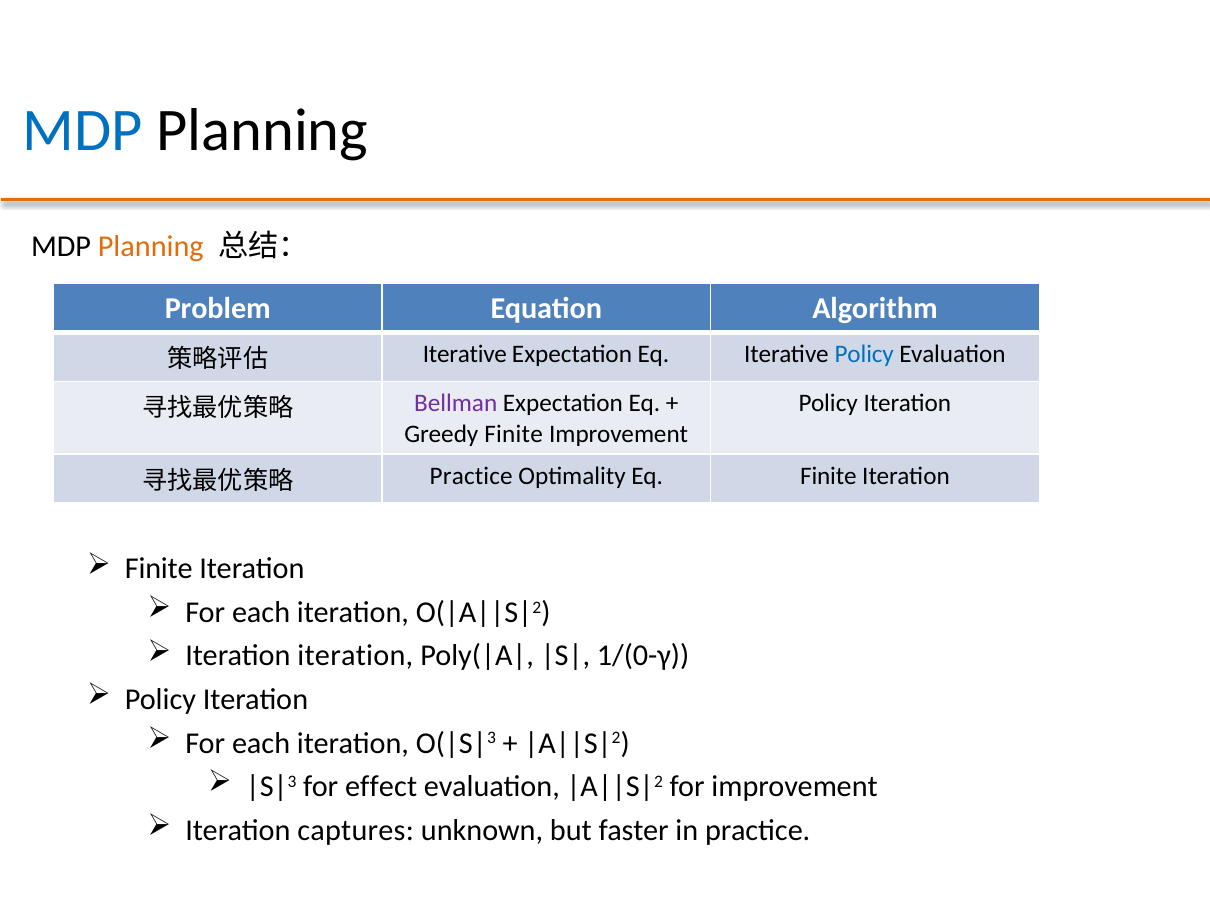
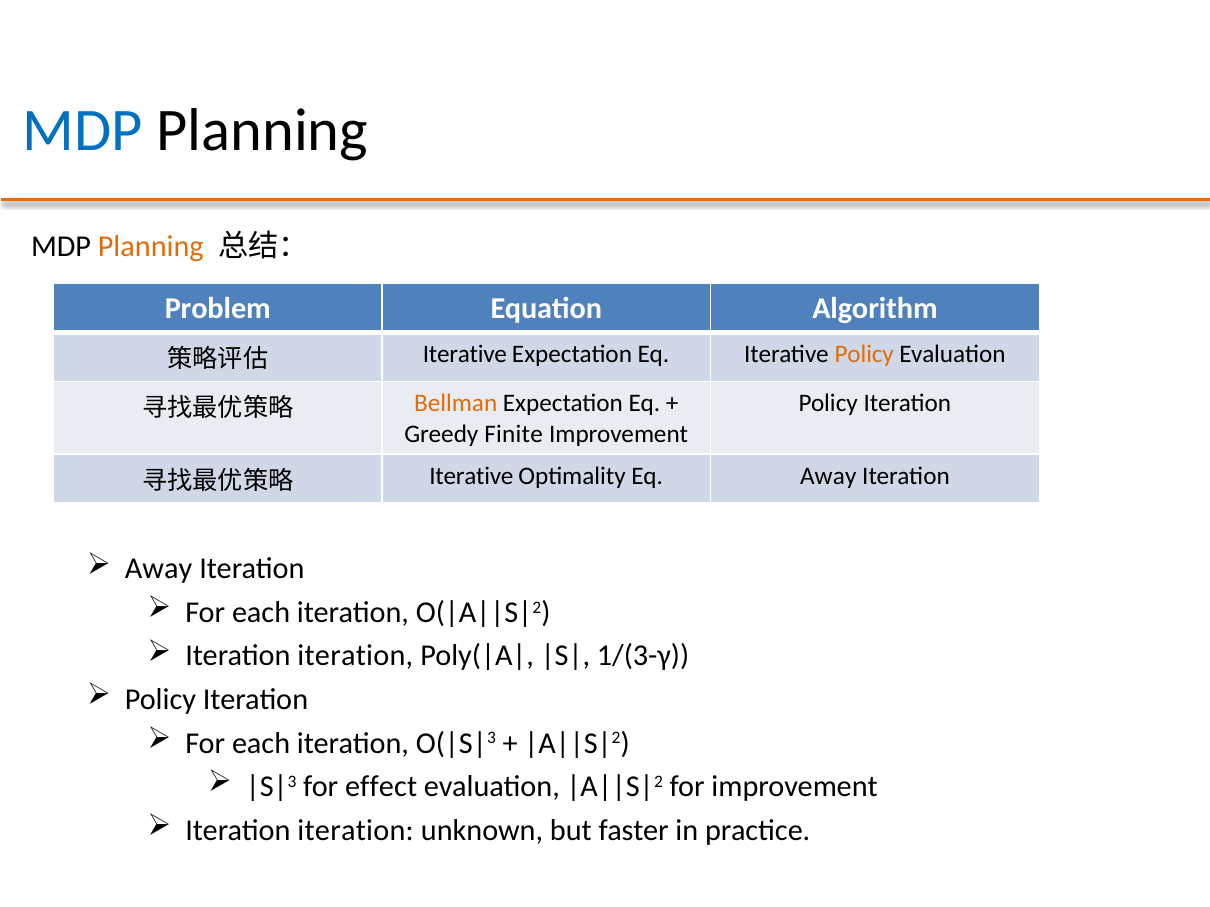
Policy at (864, 354) colour: blue -> orange
Bellman colour: purple -> orange
Practice at (471, 476): Practice -> Iterative
Eq Finite: Finite -> Away
Finite at (159, 569): Finite -> Away
1/(0-γ: 1/(0-γ -> 1/(3-γ
captures at (356, 831): captures -> iteration
